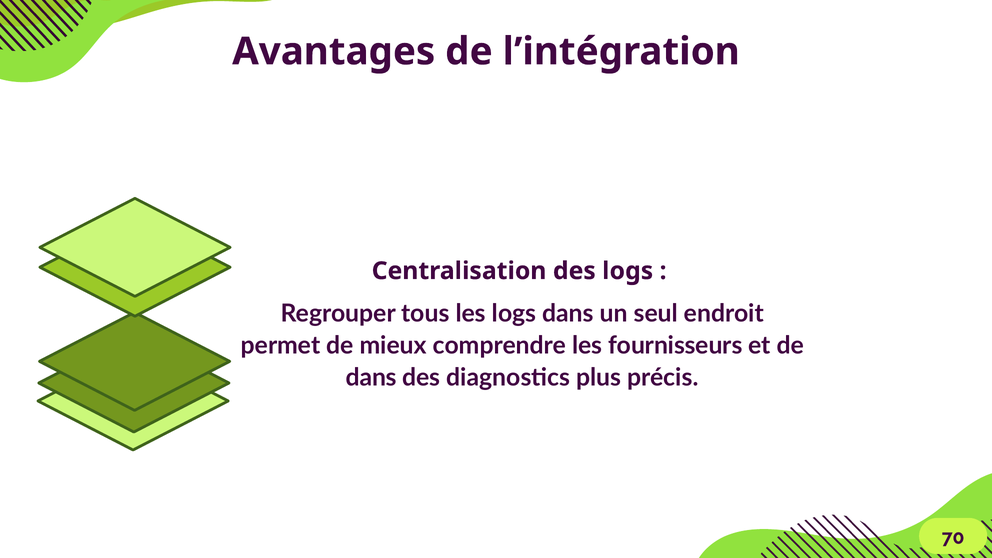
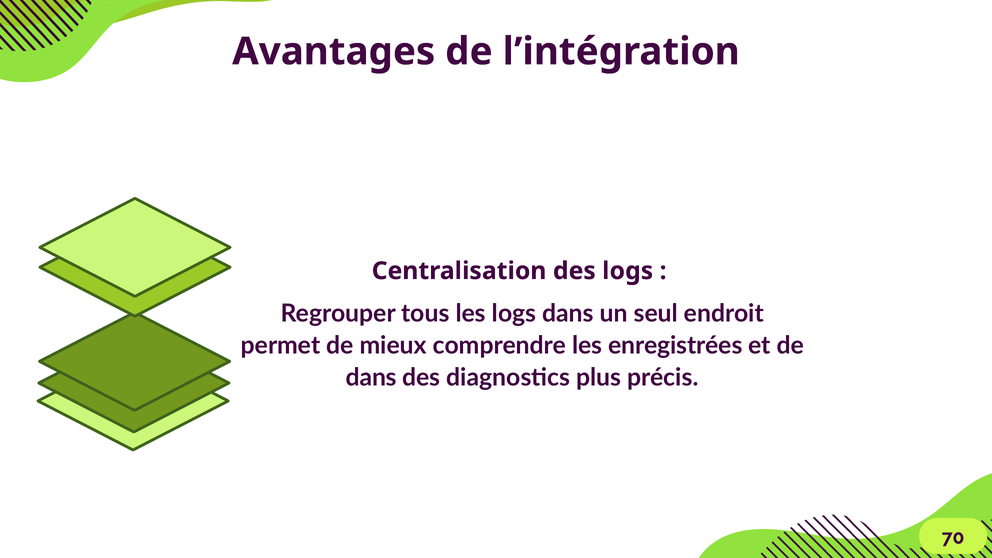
fournisseurs: fournisseurs -> enregistrées
